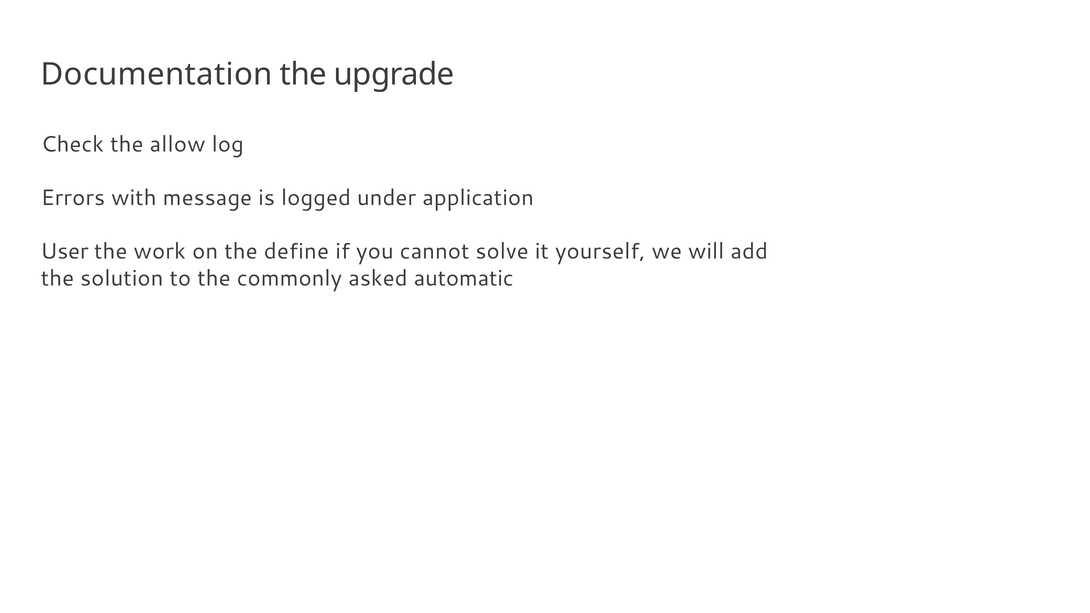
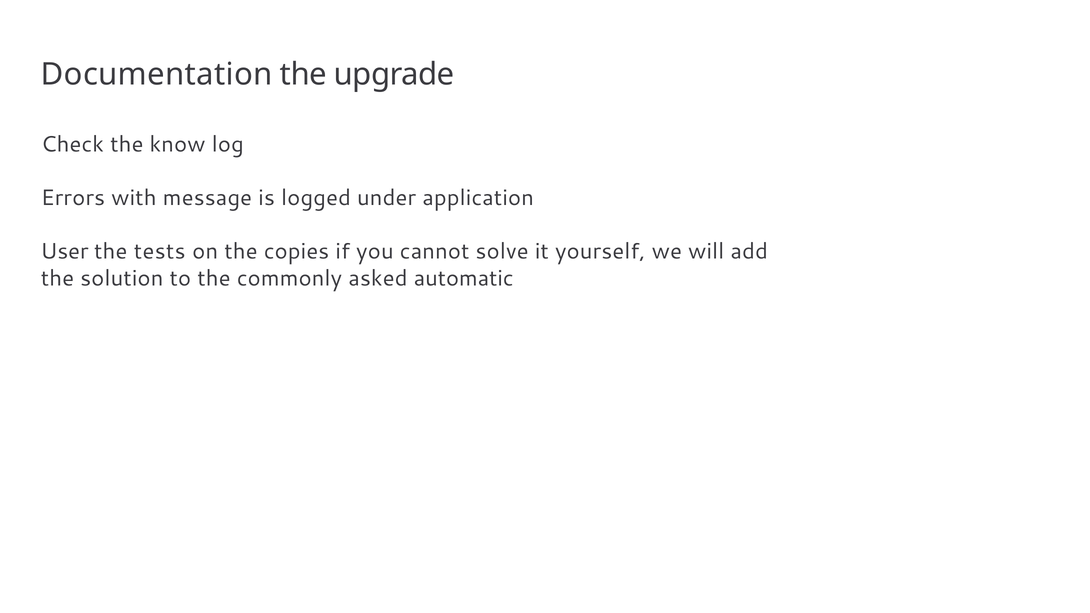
allow: allow -> know
work: work -> tests
define: define -> copies
